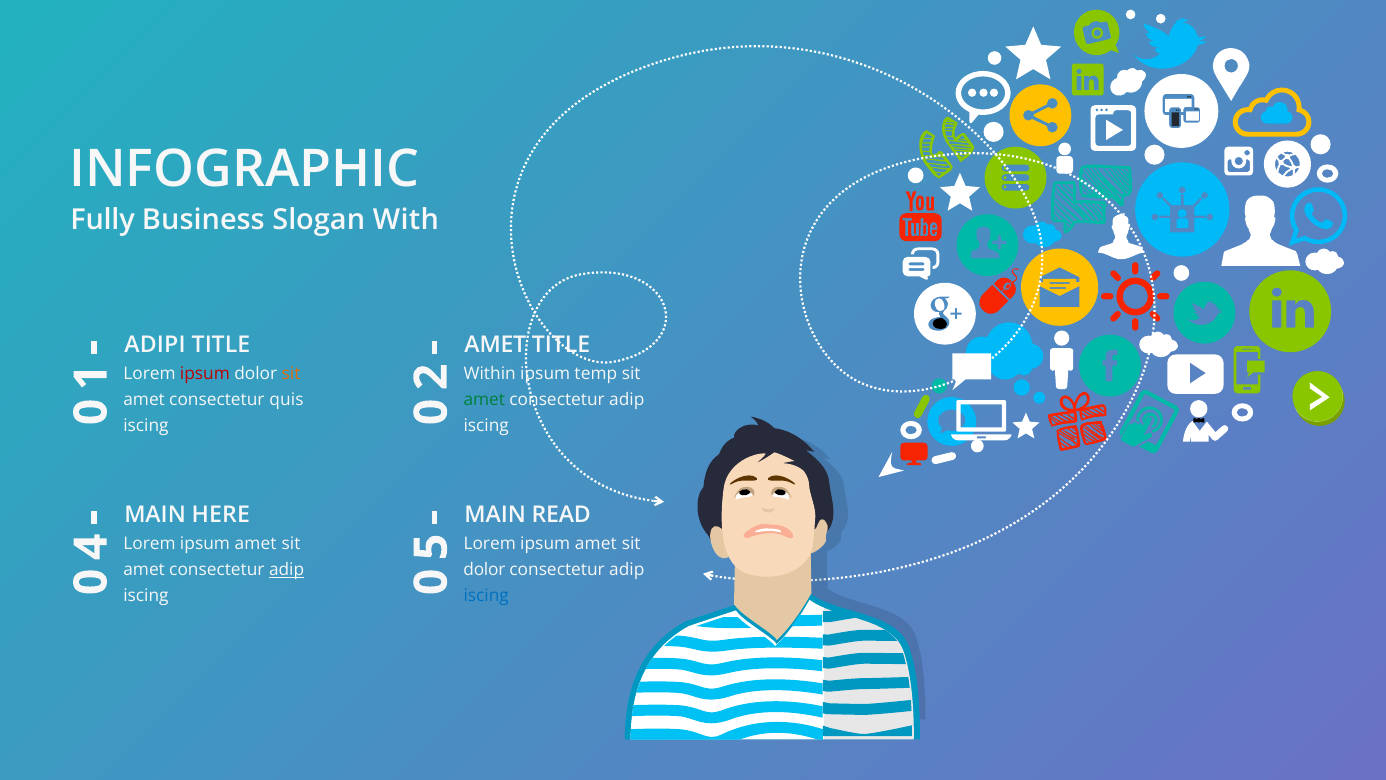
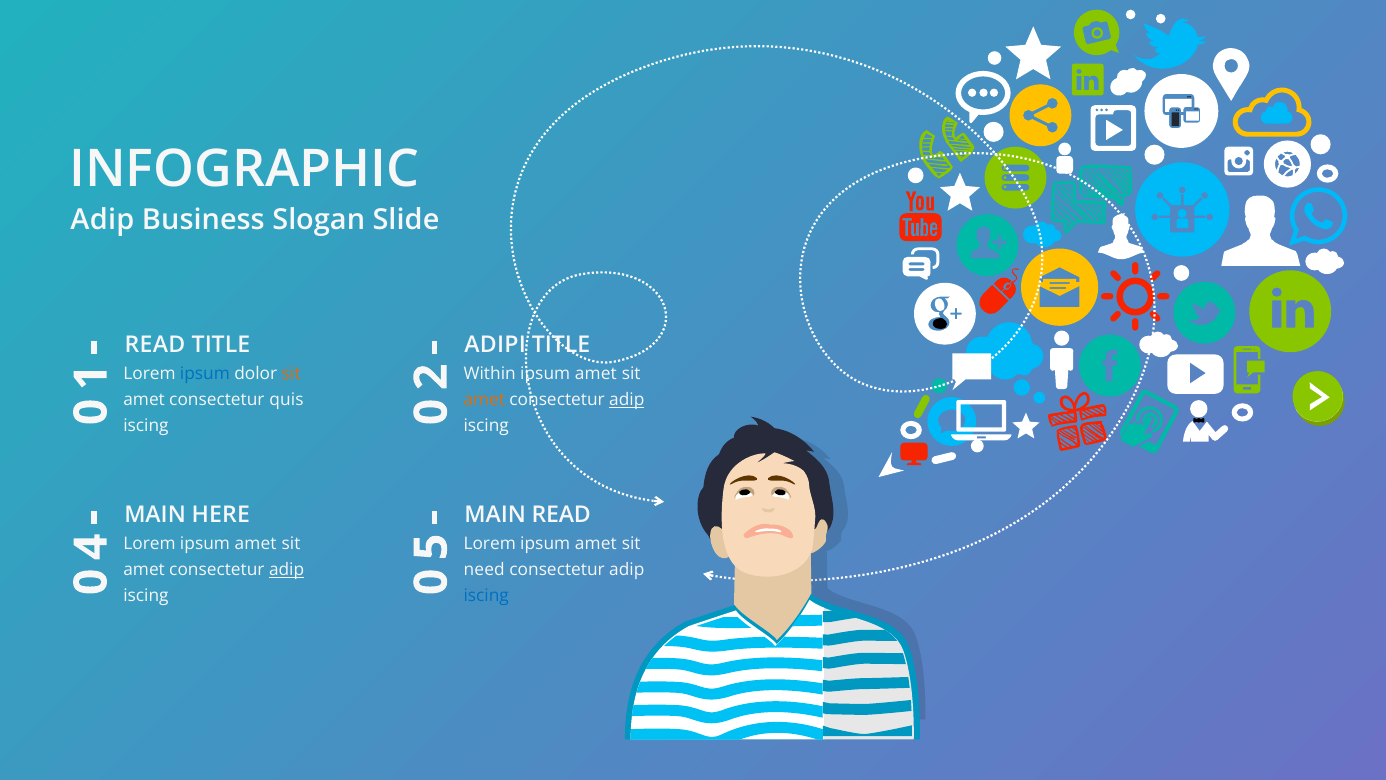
Fully at (103, 220): Fully -> Adip
With: With -> Slide
ADIPI at (155, 345): ADIPI -> READ
AMET at (495, 345): AMET -> ADIPI
ipsum at (205, 374) colour: red -> blue
temp at (596, 374): temp -> amet
amet at (484, 400) colour: green -> orange
adip at (627, 400) underline: none -> present
dolor at (484, 570): dolor -> need
